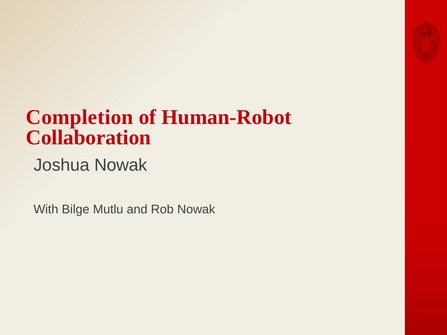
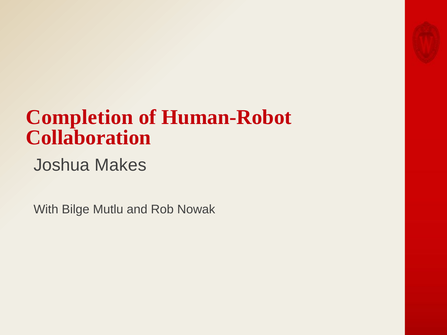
Joshua Nowak: Nowak -> Makes
